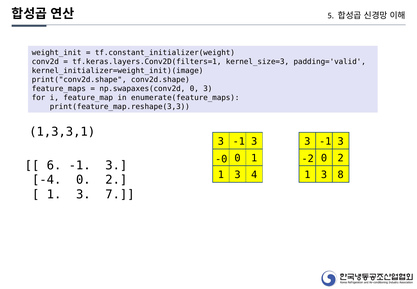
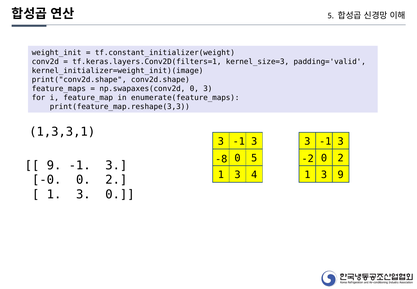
0 1: 1 -> 5
-0: -0 -> -8
6 at (54, 165): 6 -> 9
3 8: 8 -> 9
-4: -4 -> -0
1 3 7: 7 -> 0
